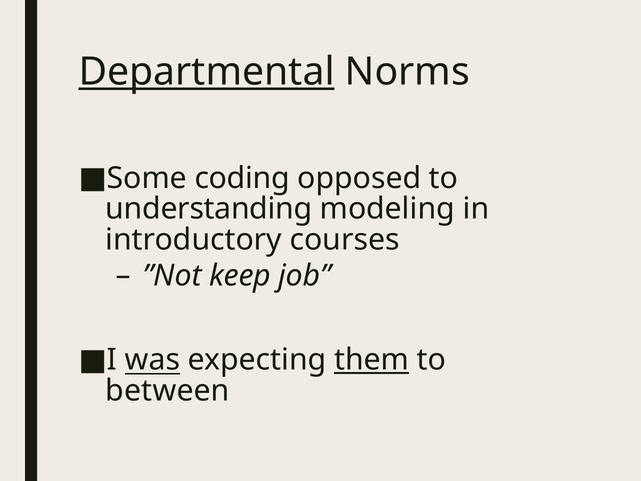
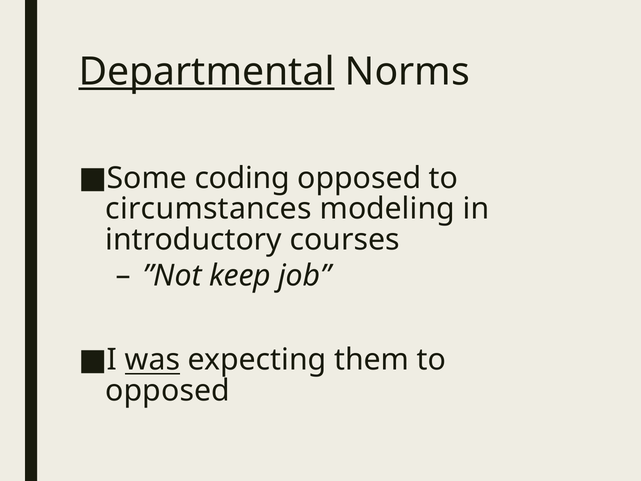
understanding: understanding -> circumstances
them underline: present -> none
between at (168, 390): between -> opposed
